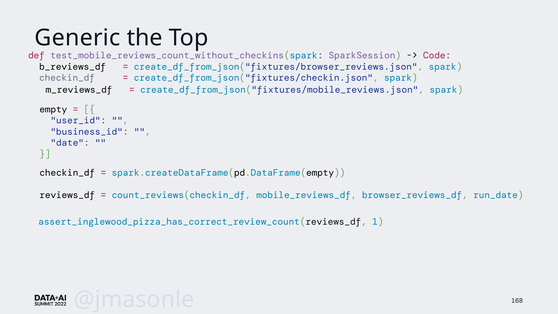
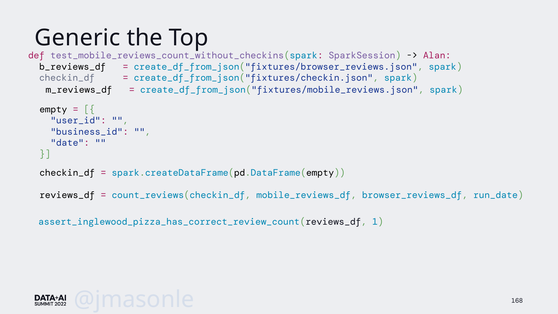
Code: Code -> Alan
